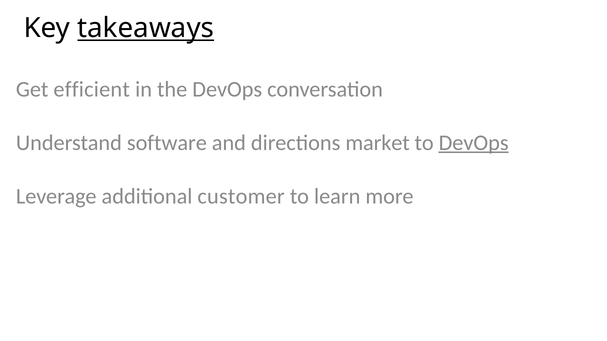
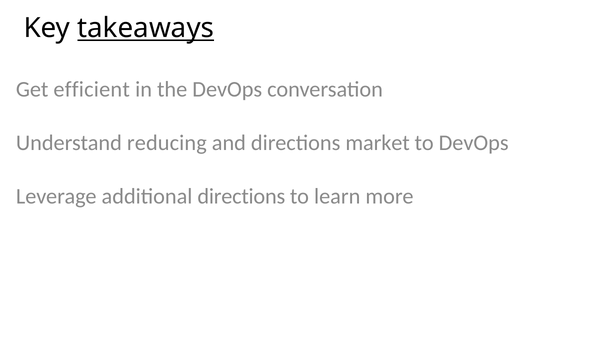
software: software -> reducing
DevOps at (474, 143) underline: present -> none
additional customer: customer -> directions
